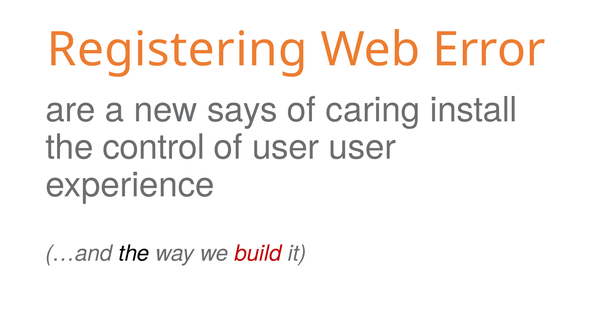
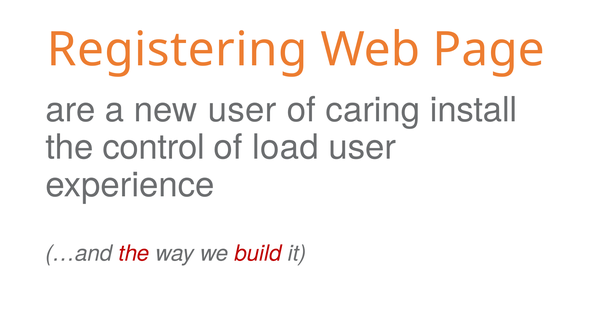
Error: Error -> Page
new says: says -> user
of user: user -> load
the at (134, 254) colour: black -> red
